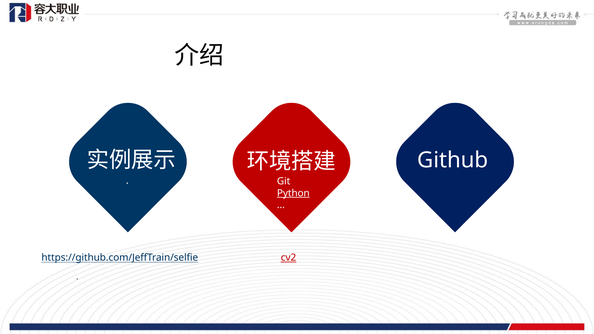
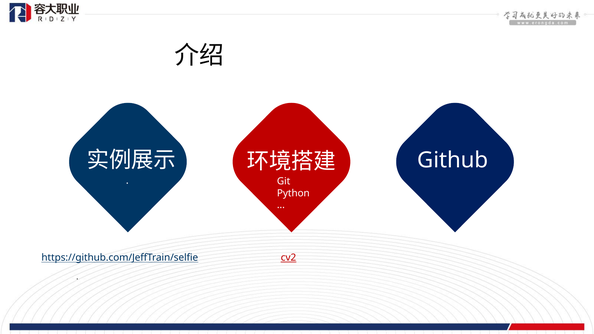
Python underline: present -> none
